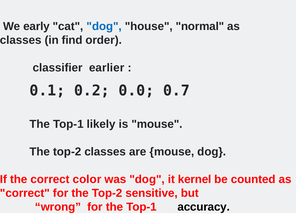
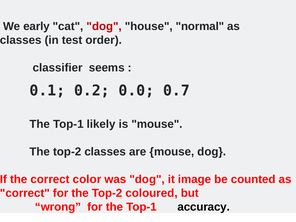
dog at (104, 26) colour: blue -> red
find: find -> test
earlier: earlier -> seems
kernel: kernel -> image
sensitive: sensitive -> coloured
